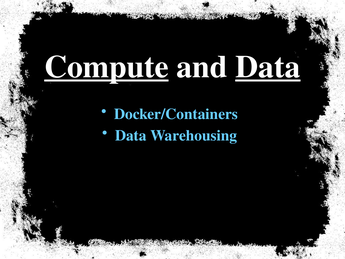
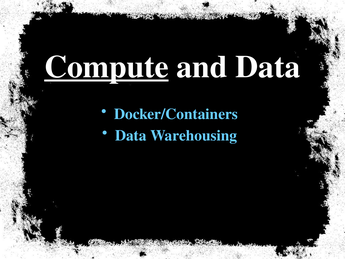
Data at (268, 67) underline: present -> none
